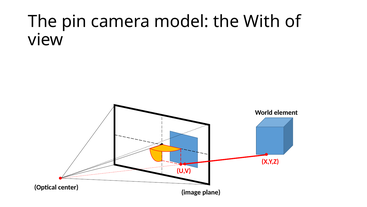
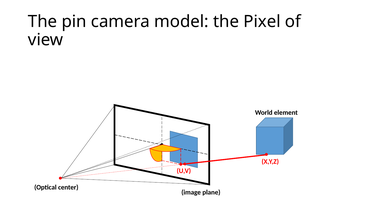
With: With -> Pixel
